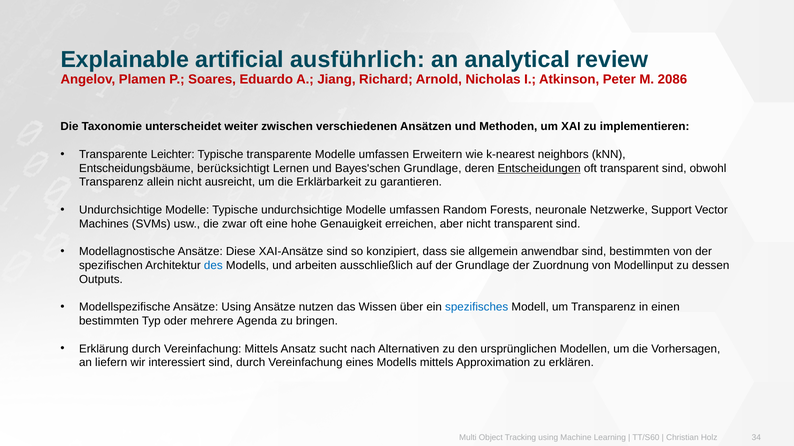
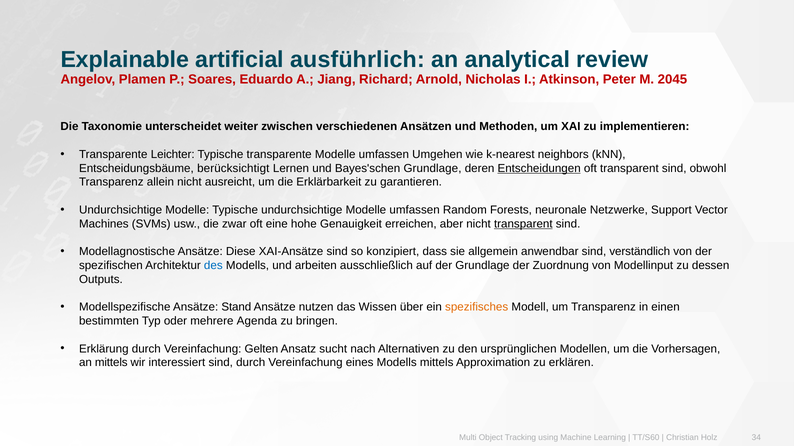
2086: 2086 -> 2045
Erweitern: Erweitern -> Umgehen
transparent at (523, 224) underline: none -> present
sind bestimmten: bestimmten -> verständlich
Ansätze Using: Using -> Stand
spezifisches colour: blue -> orange
Vereinfachung Mittels: Mittels -> Gelten
an liefern: liefern -> mittels
